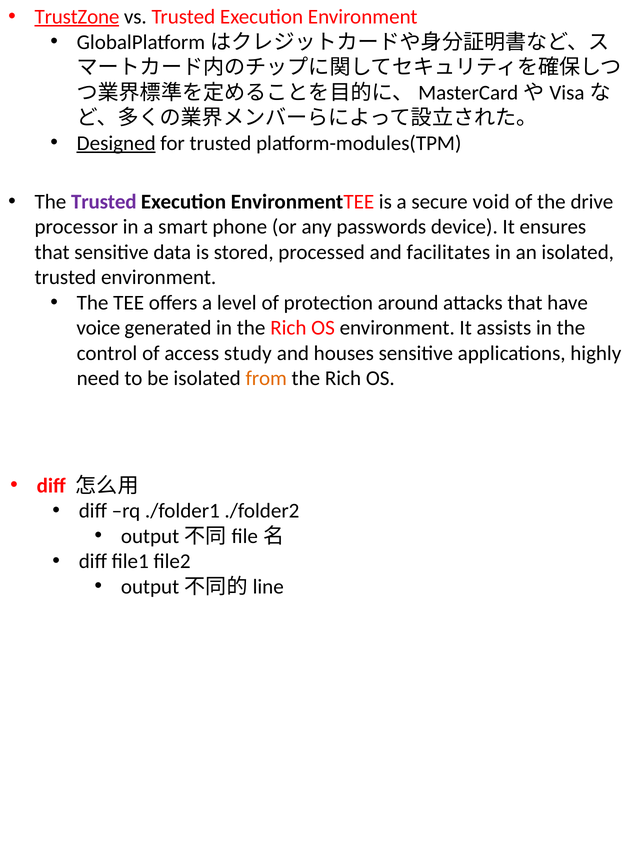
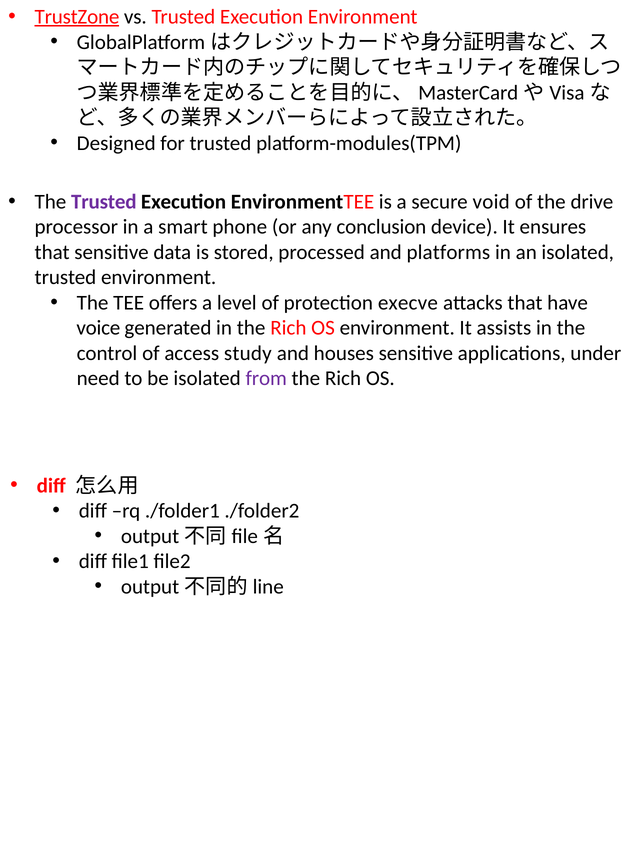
Designed underline: present -> none
passwords: passwords -> conclusion
facilitates: facilitates -> platforms
around: around -> execve
highly: highly -> under
from colour: orange -> purple
